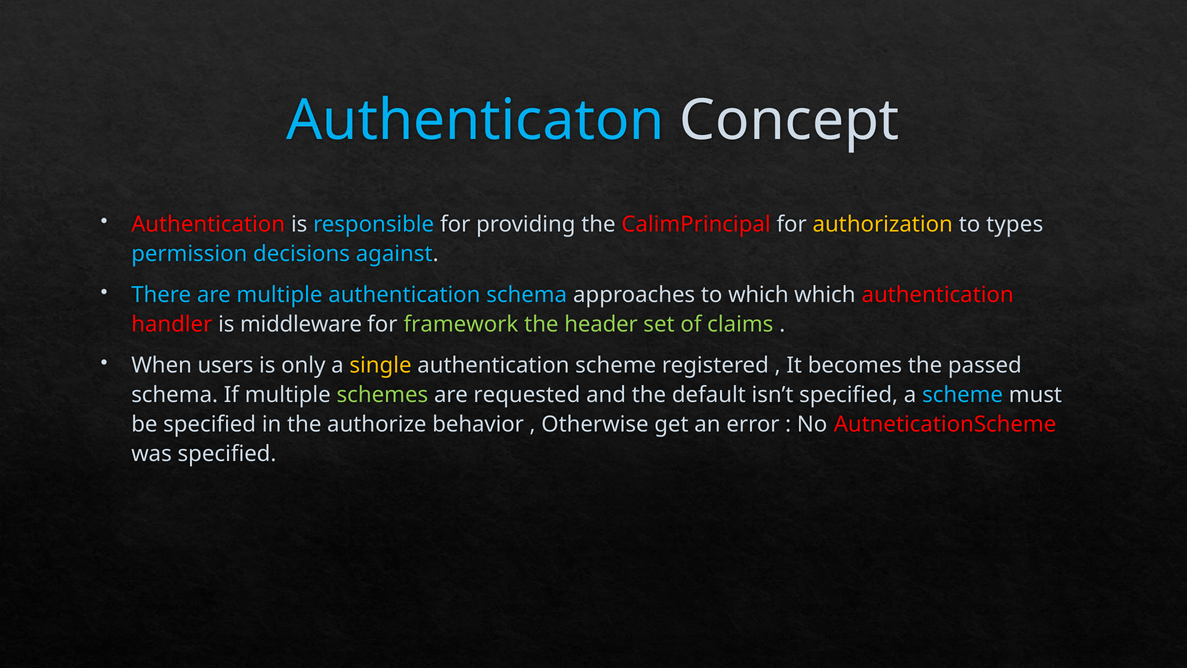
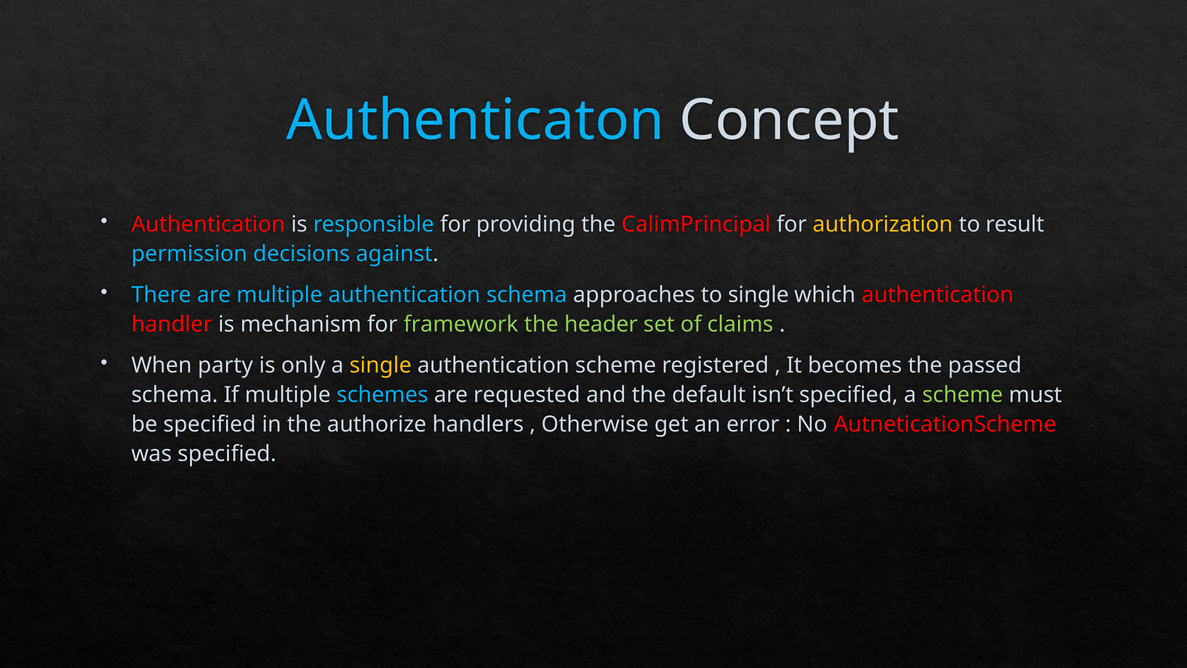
types: types -> result
to which: which -> single
middleware: middleware -> mechanism
users: users -> party
schemes colour: light green -> light blue
scheme at (963, 395) colour: light blue -> light green
behavior: behavior -> handlers
